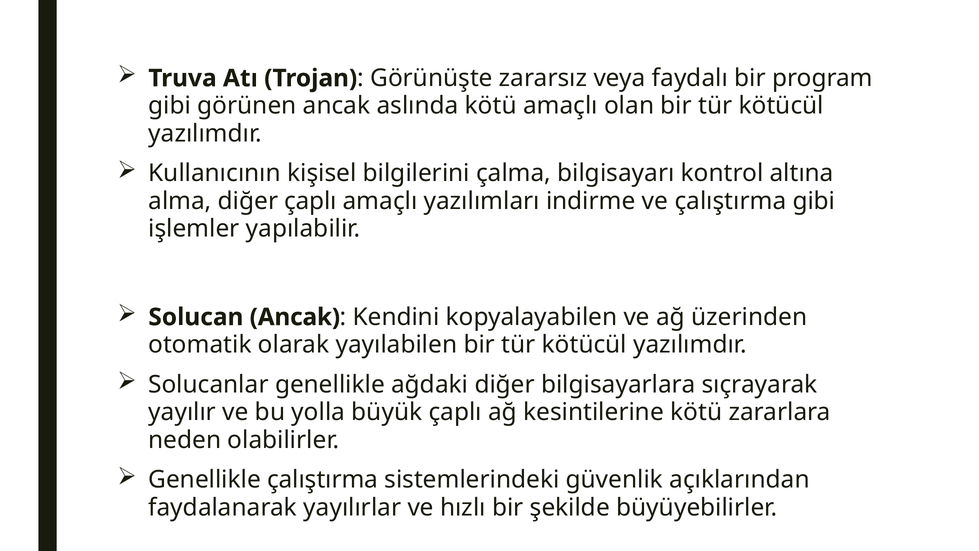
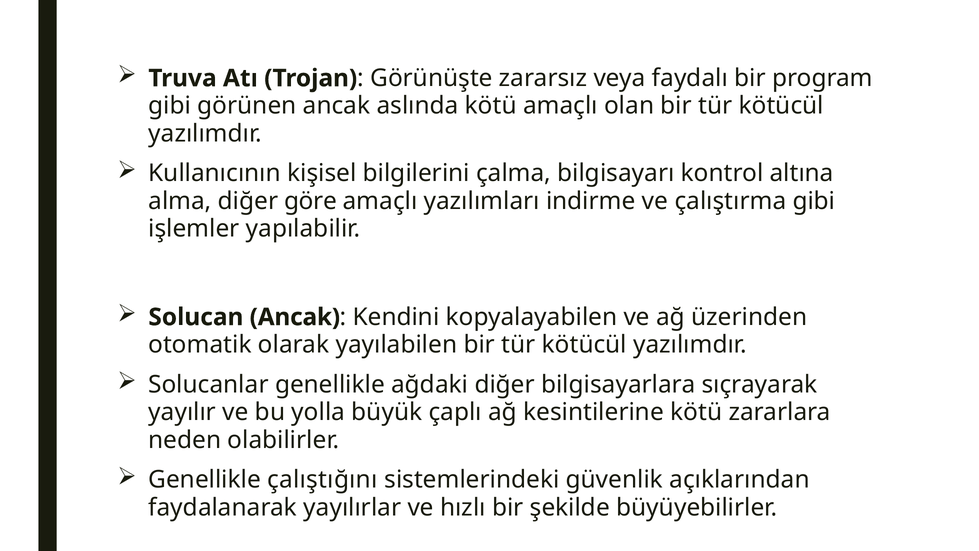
diğer çaplı: çaplı -> göre
Genellikle çalıştırma: çalıştırma -> çalıştığını
